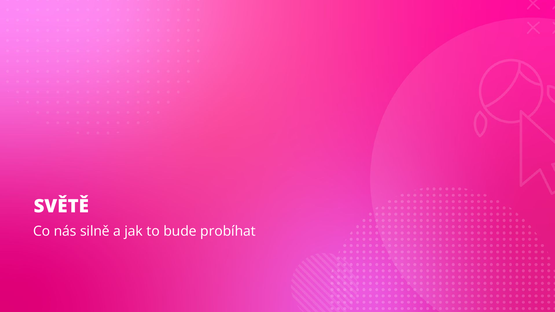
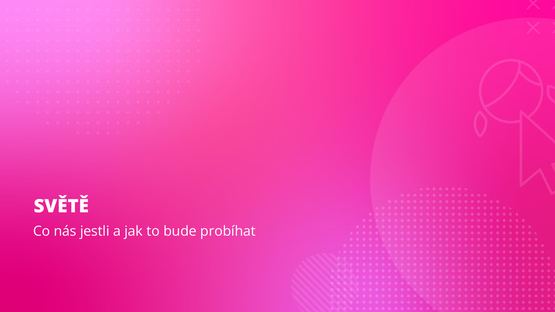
silně: silně -> jestli
